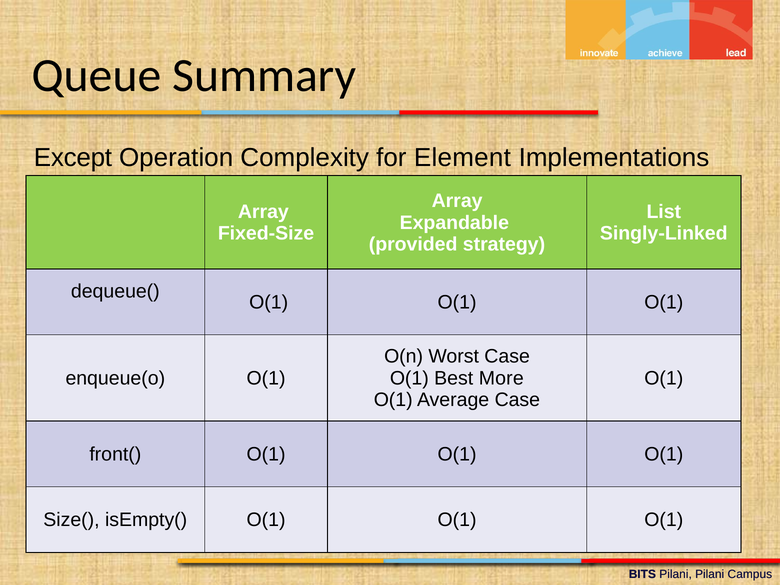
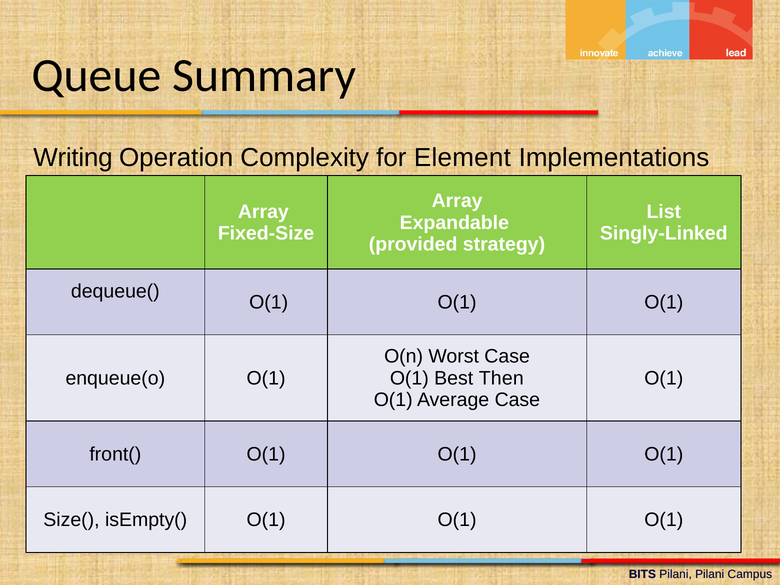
Except: Except -> Writing
More: More -> Then
